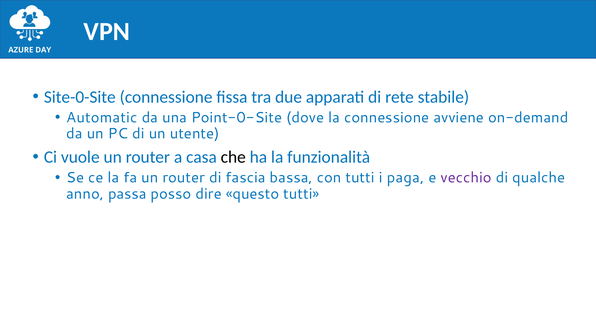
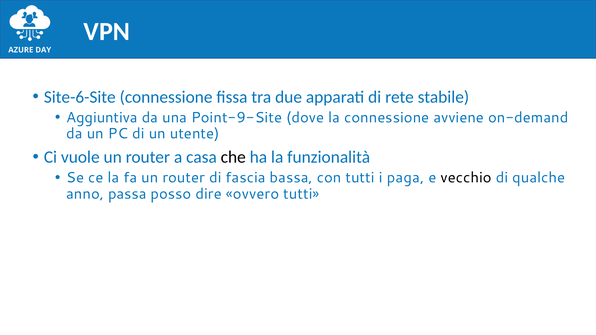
Site-0-Site: Site-0-Site -> Site-6-Site
Automatic: Automatic -> Aggiuntiva
Point-0-Site: Point-0-Site -> Point-9-Site
vecchio colour: purple -> black
questo: questo -> ovvero
